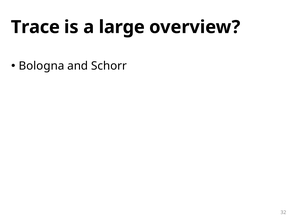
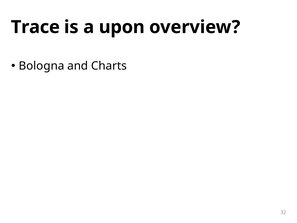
large: large -> upon
Schorr: Schorr -> Charts
